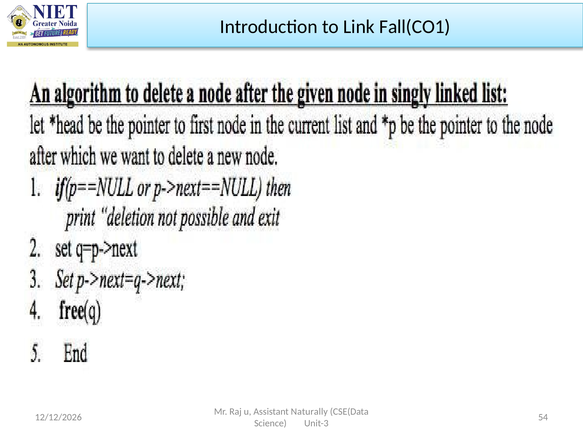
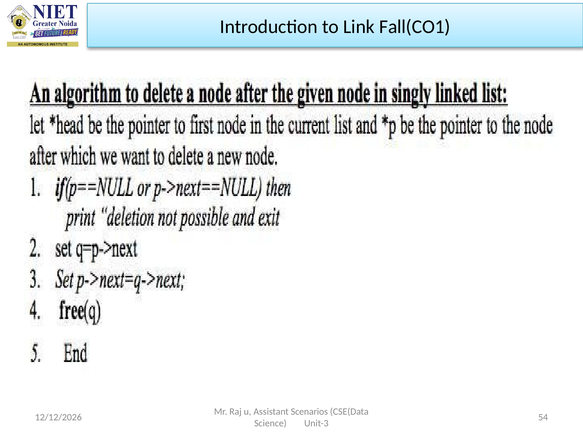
Naturally: Naturally -> Scenarios
